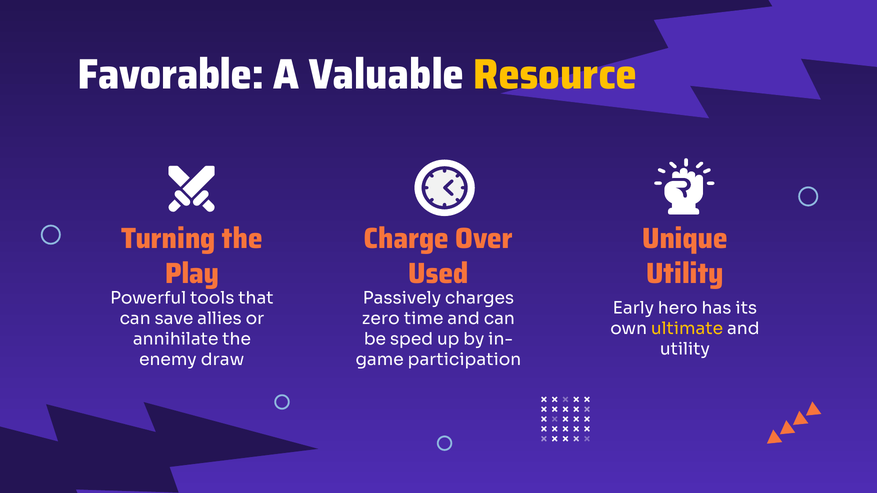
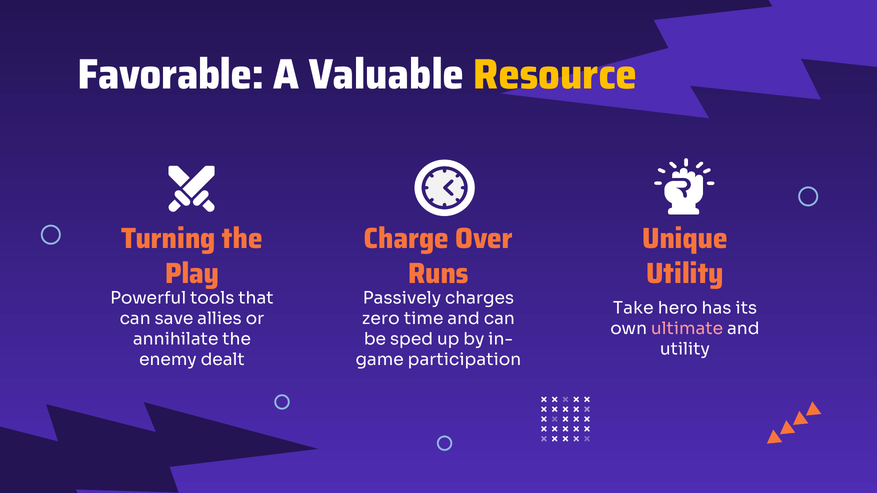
Used: Used -> Runs
Early: Early -> Take
ultimate colour: yellow -> pink
draw: draw -> dealt
